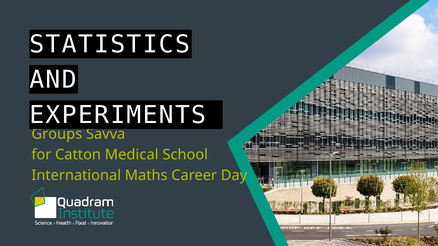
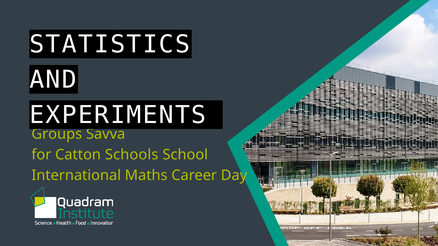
Medical: Medical -> Schools
